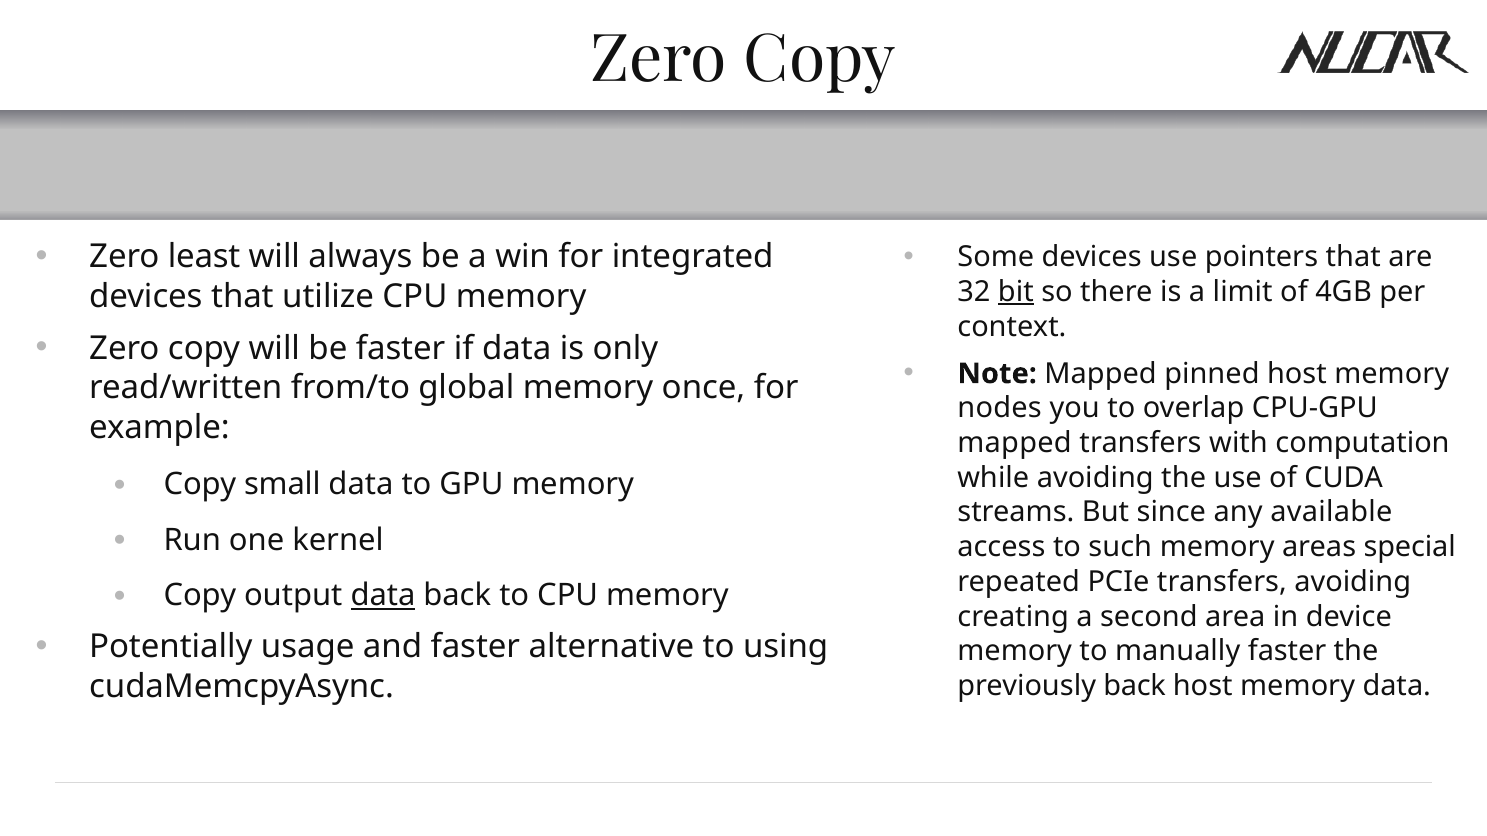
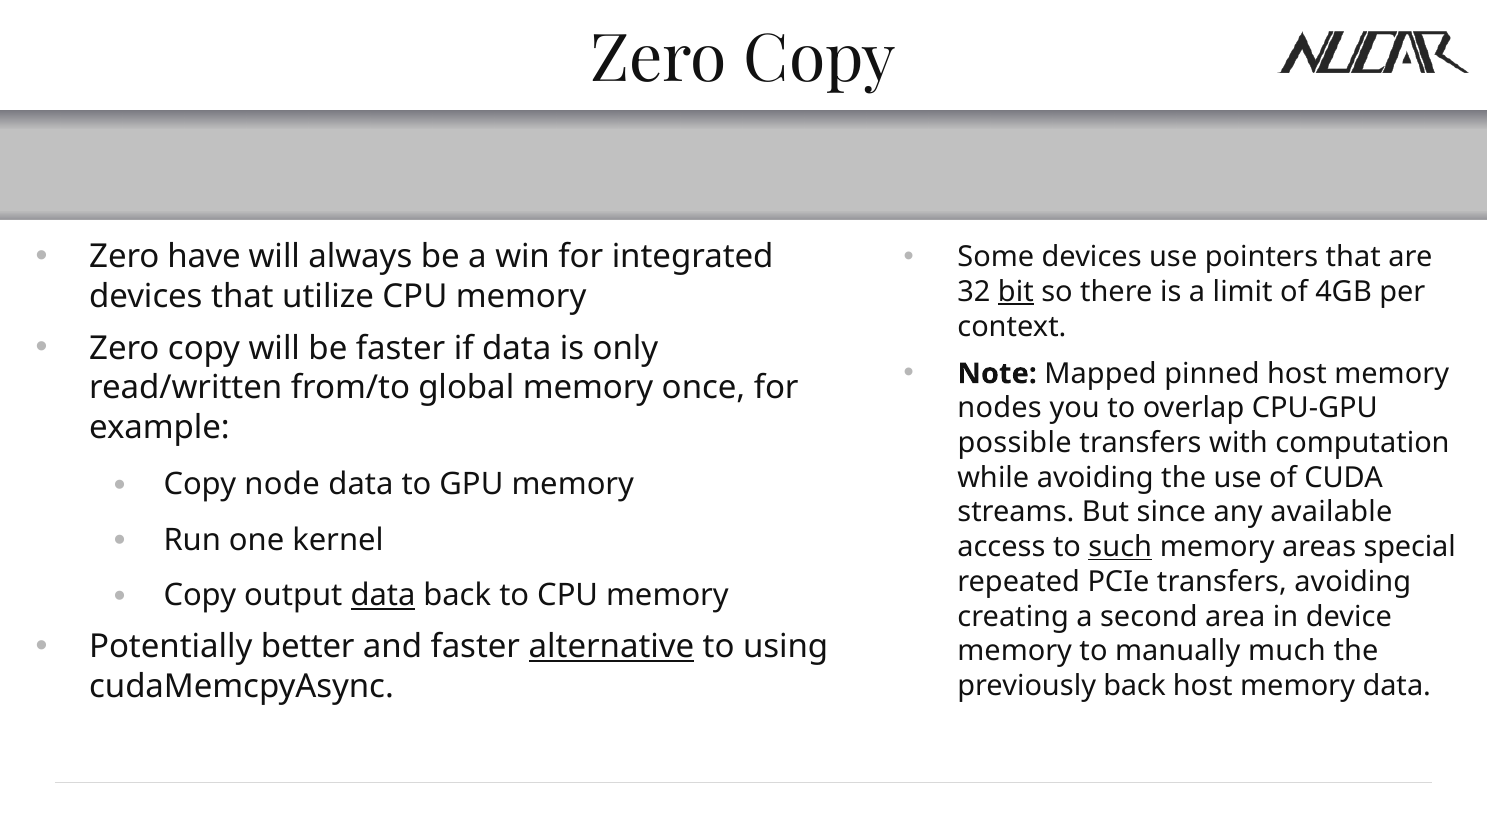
least: least -> have
mapped at (1015, 443): mapped -> possible
small: small -> node
such underline: none -> present
usage: usage -> better
alternative underline: none -> present
manually faster: faster -> much
